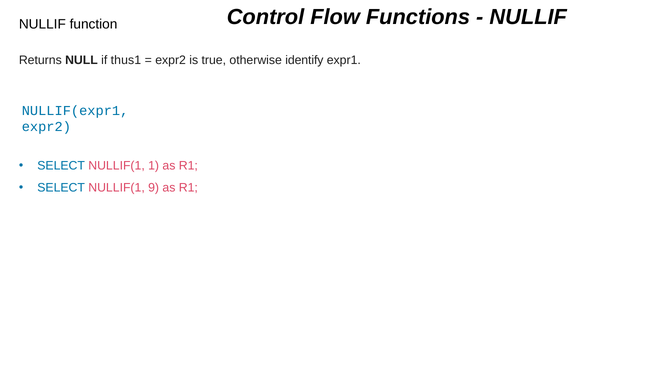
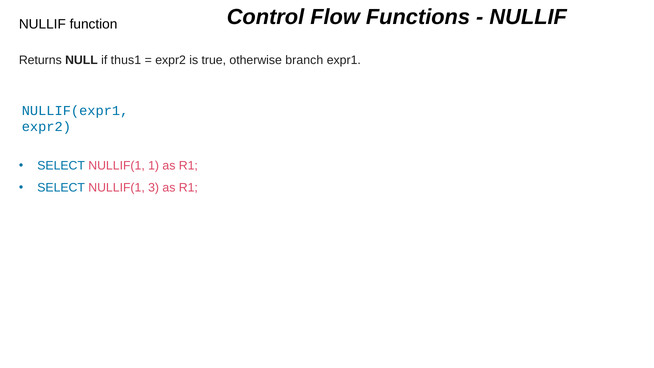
identify: identify -> branch
9: 9 -> 3
